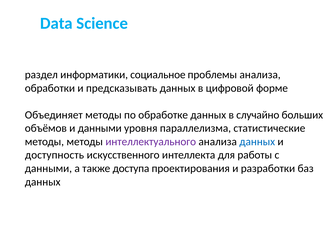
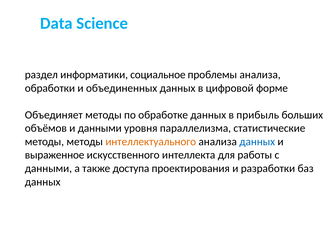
предсказывать: предсказывать -> объединенных
случайно: случайно -> прибыль
интеллектуального colour: purple -> orange
доступность: доступность -> выраженное
